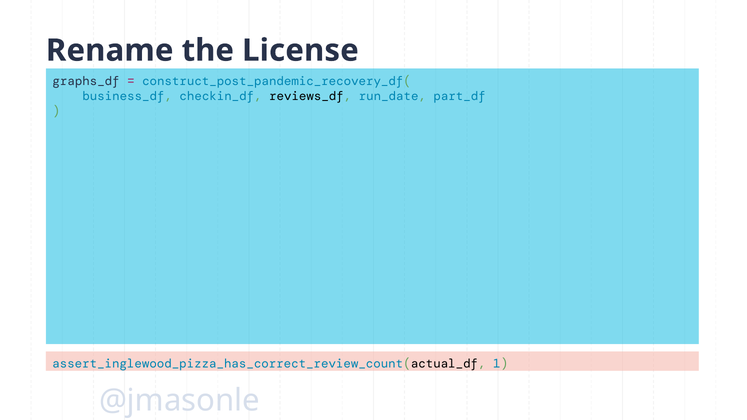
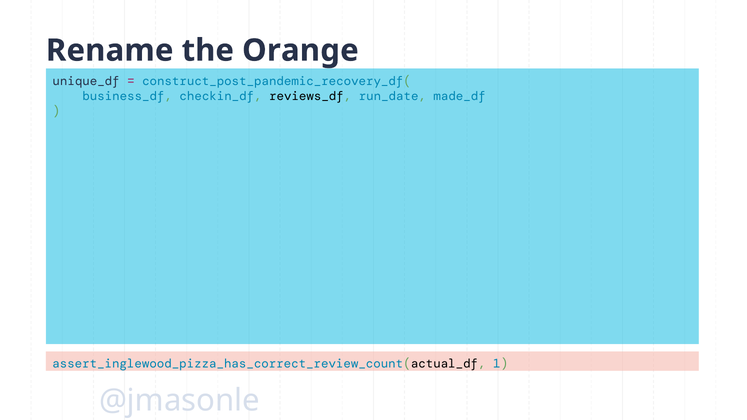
License: License -> Orange
graphs_df: graphs_df -> unique_df
part_df: part_df -> made_df
